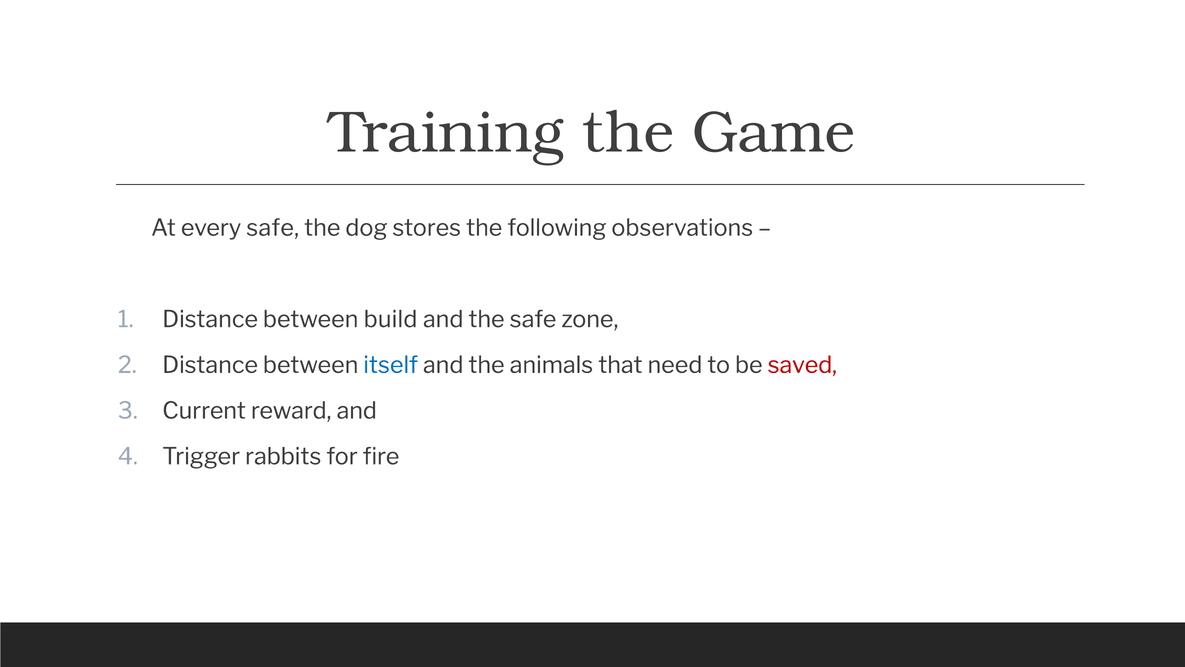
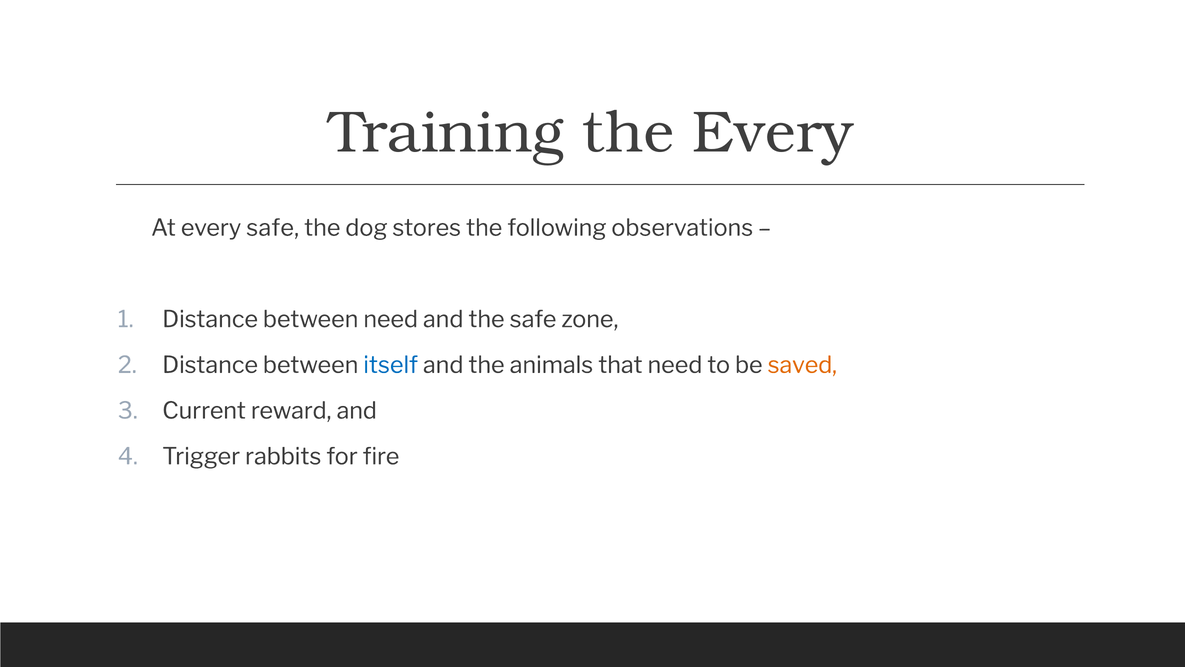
the Game: Game -> Every
between build: build -> need
saved colour: red -> orange
